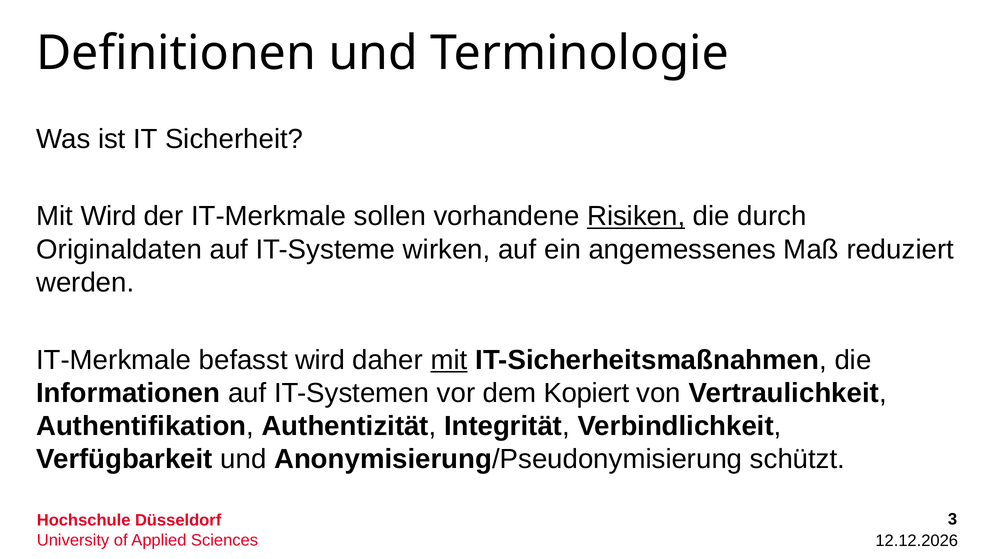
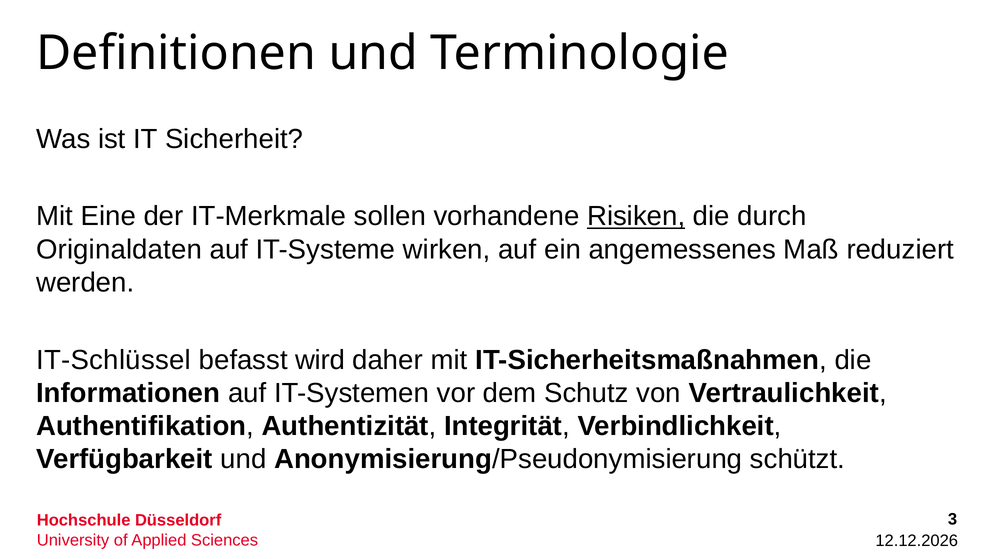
Mit Wird: Wird -> Eine
IT-Merkmale at (114, 360): IT-Merkmale -> IT-Schlüssel
mit at (449, 360) underline: present -> none
Kopiert: Kopiert -> Schutz
